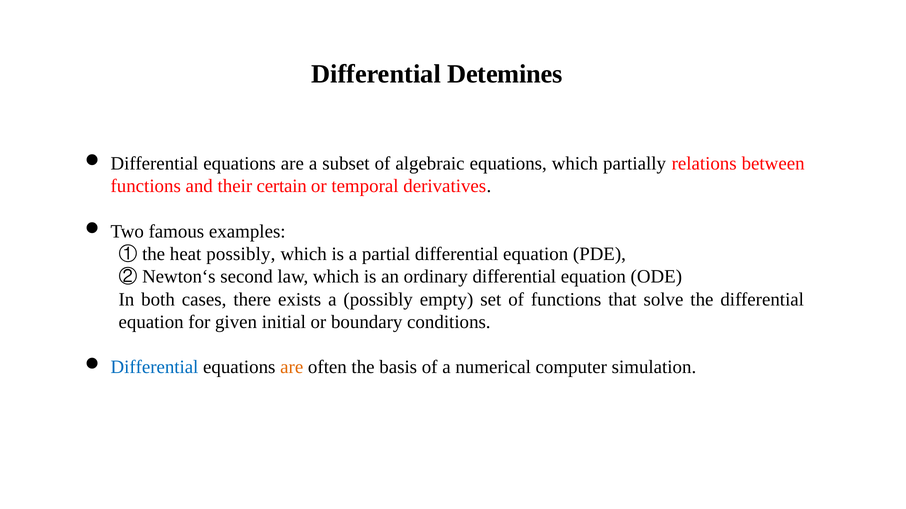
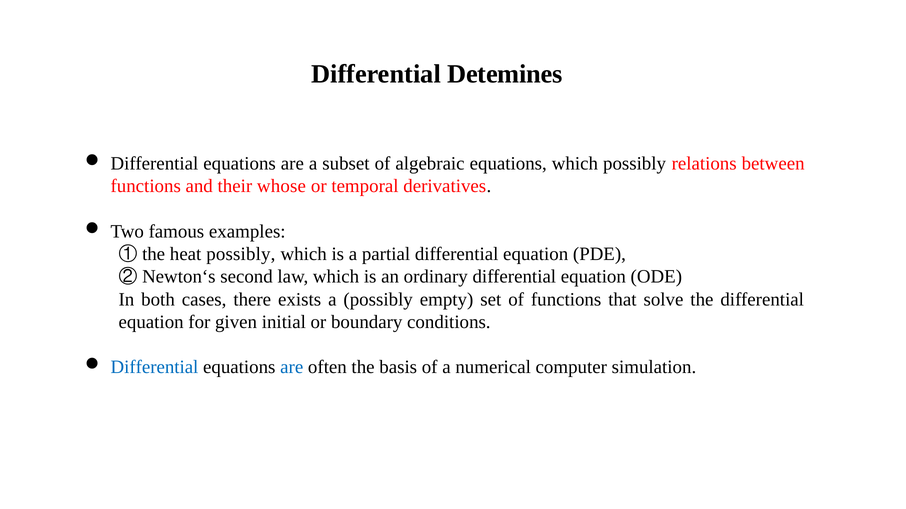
which partially: partially -> possibly
certain: certain -> whose
are at (292, 368) colour: orange -> blue
